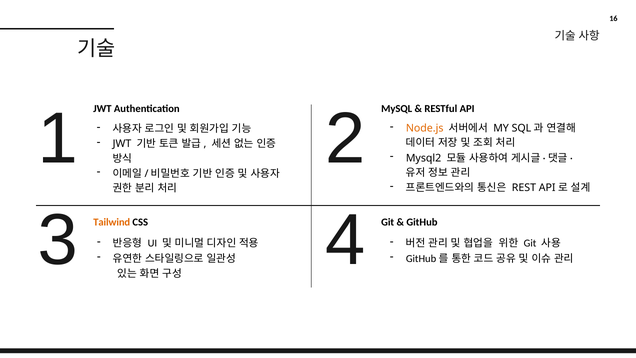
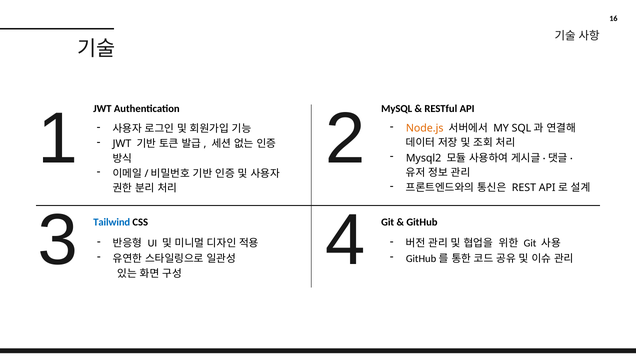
Tailwind colour: orange -> blue
